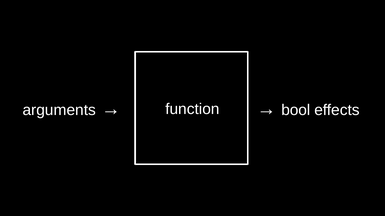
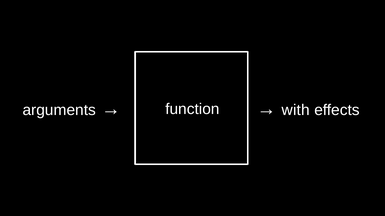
bool: bool -> with
